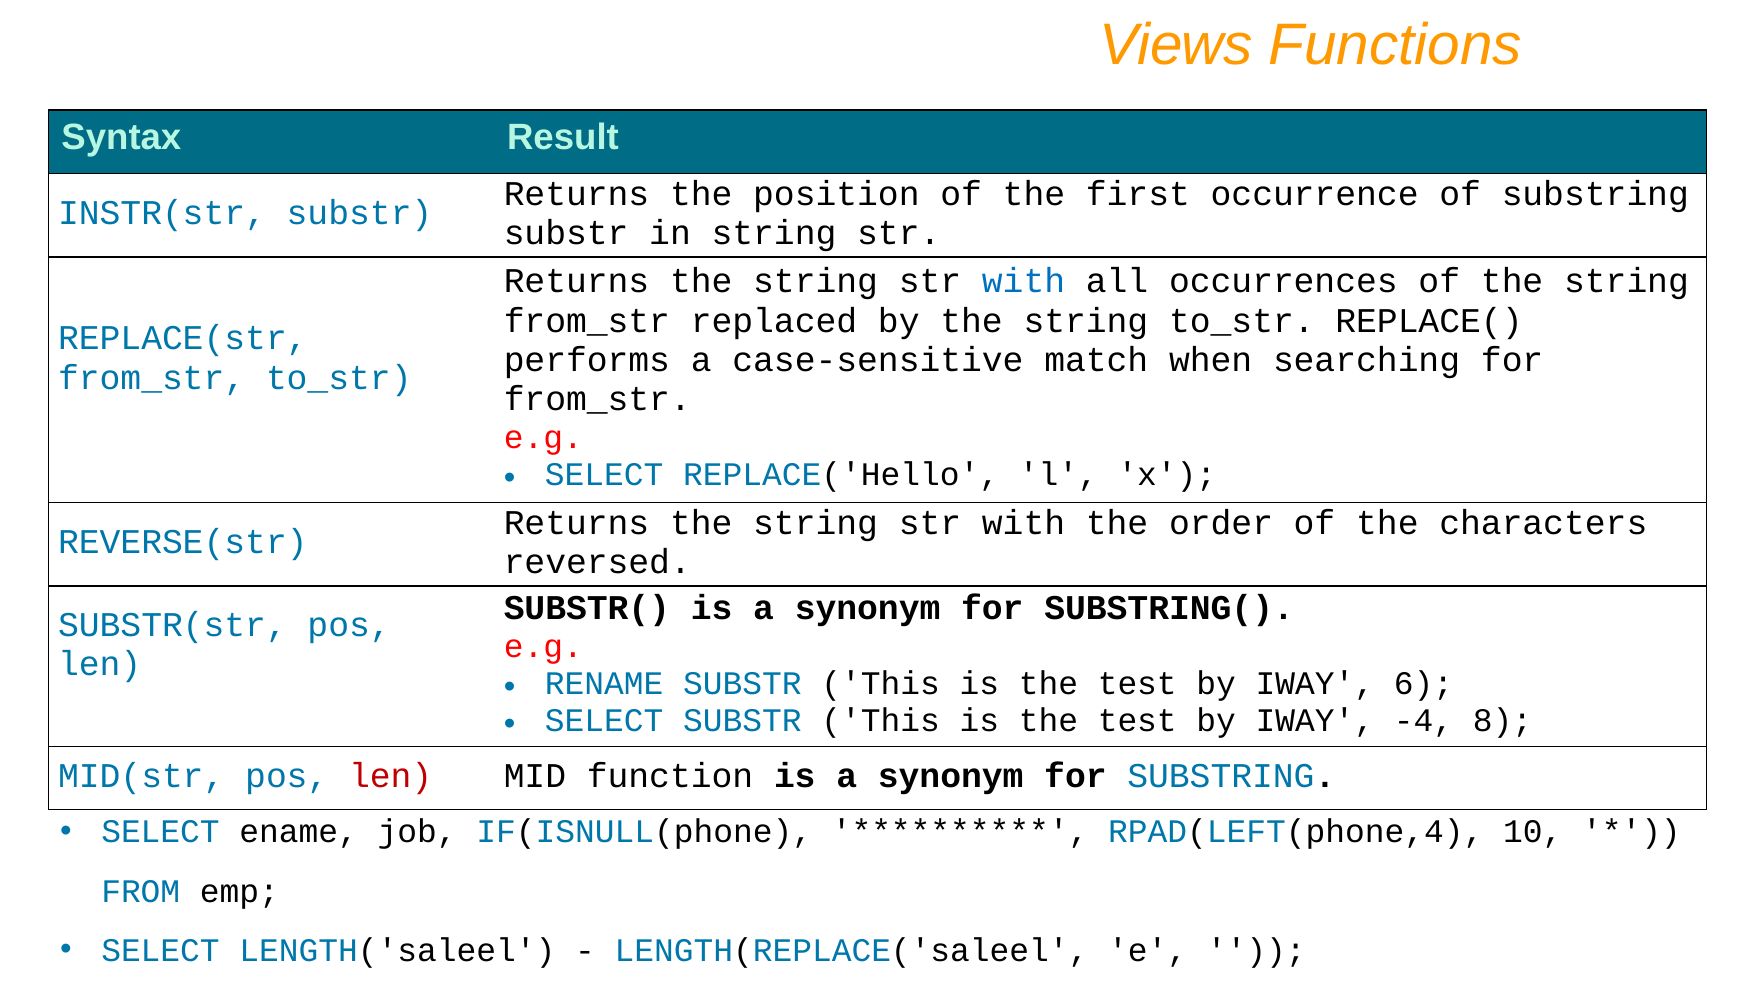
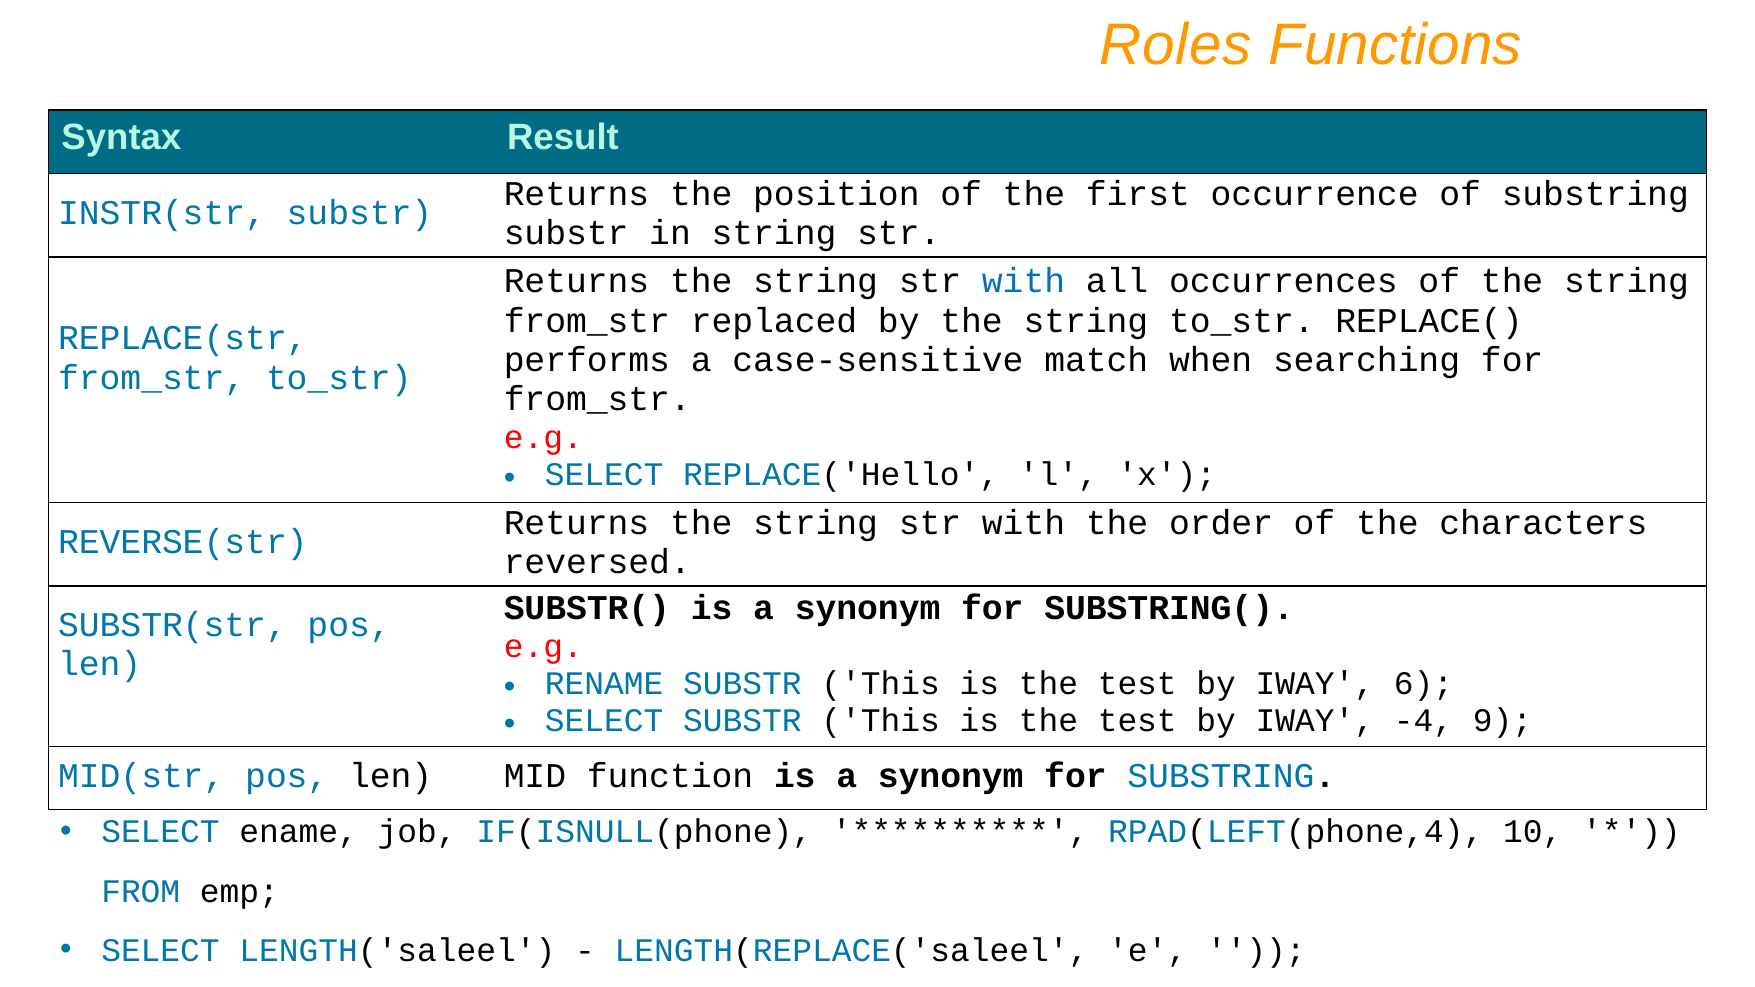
Views: Views -> Roles
8: 8 -> 9
len at (391, 776) colour: red -> black
